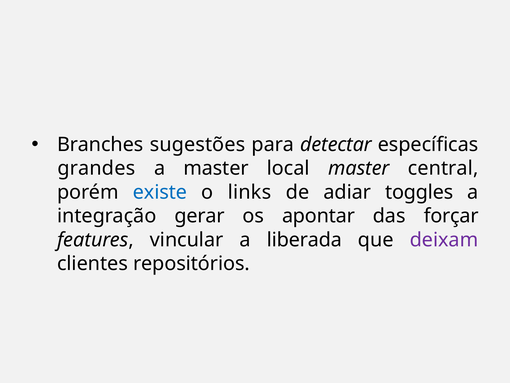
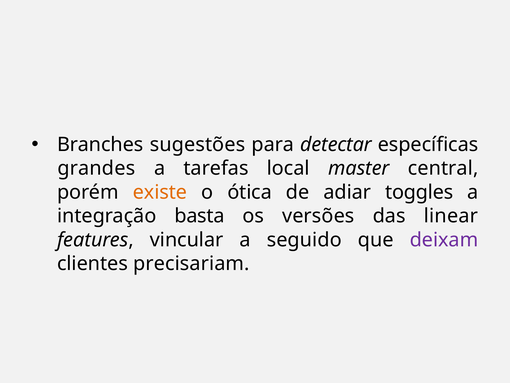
a master: master -> tarefas
existe colour: blue -> orange
links: links -> ótica
gerar: gerar -> basta
apontar: apontar -> versões
forçar: forçar -> linear
liberada: liberada -> seguido
repositórios: repositórios -> precisariam
